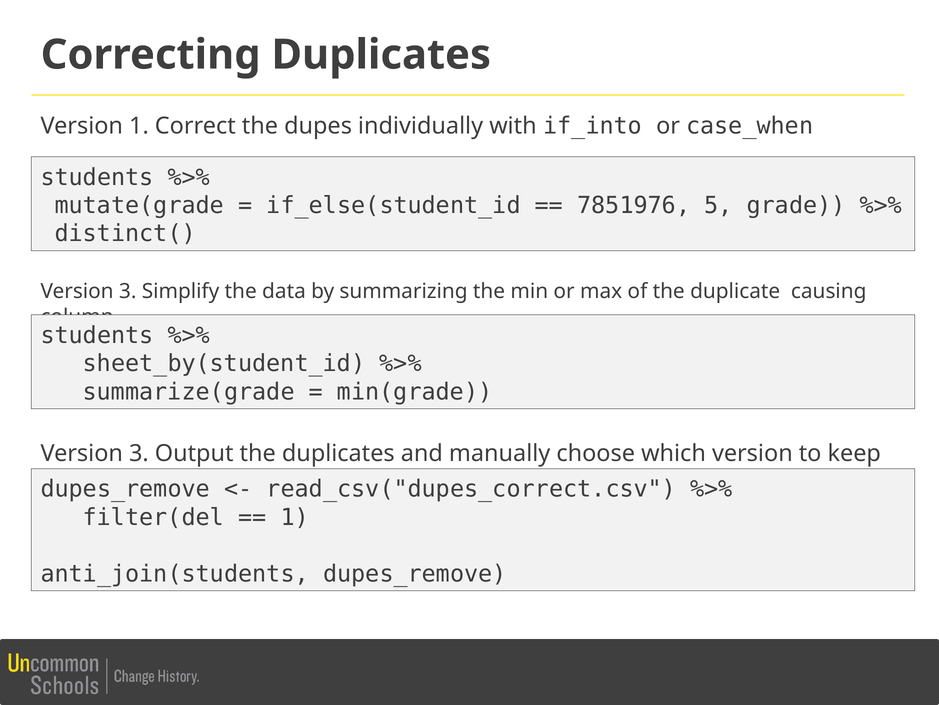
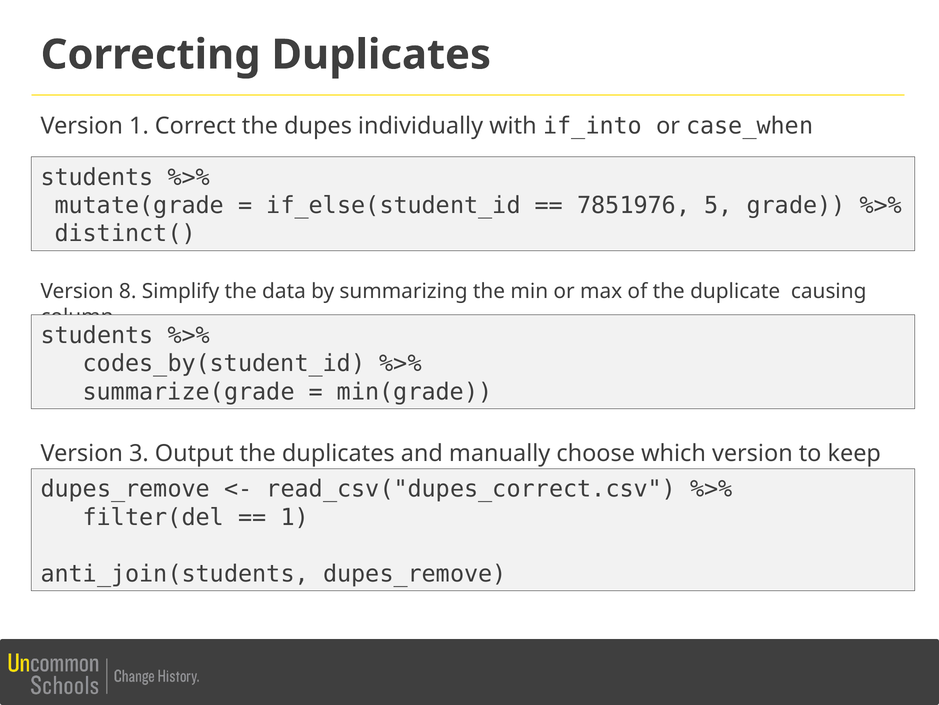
3 at (128, 291): 3 -> 8
sheet_by(student_id: sheet_by(student_id -> codes_by(student_id
